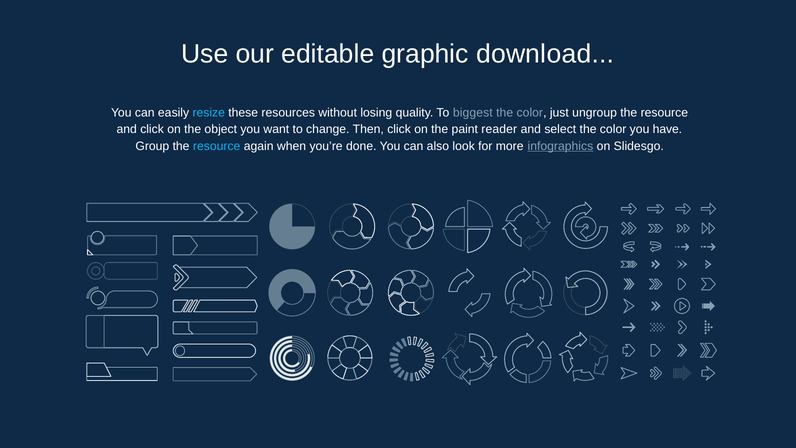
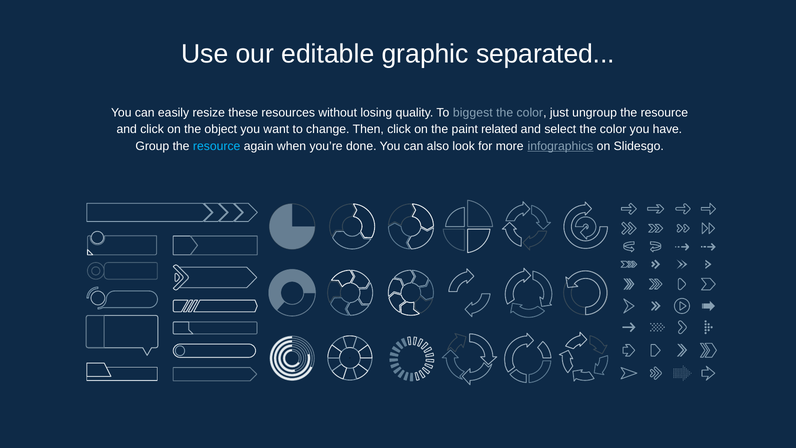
download: download -> separated
resize colour: light blue -> white
reader: reader -> related
